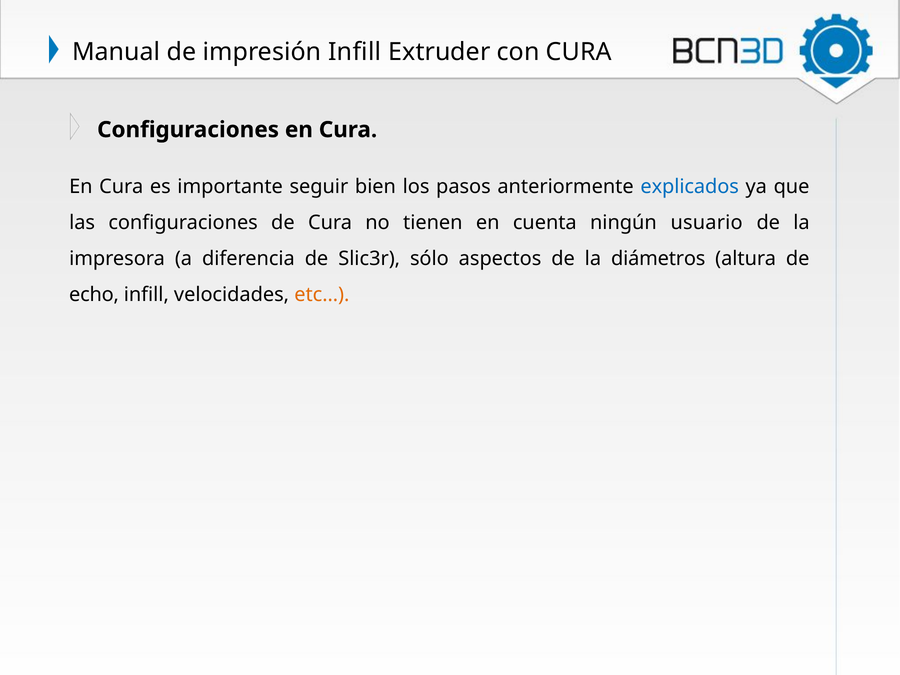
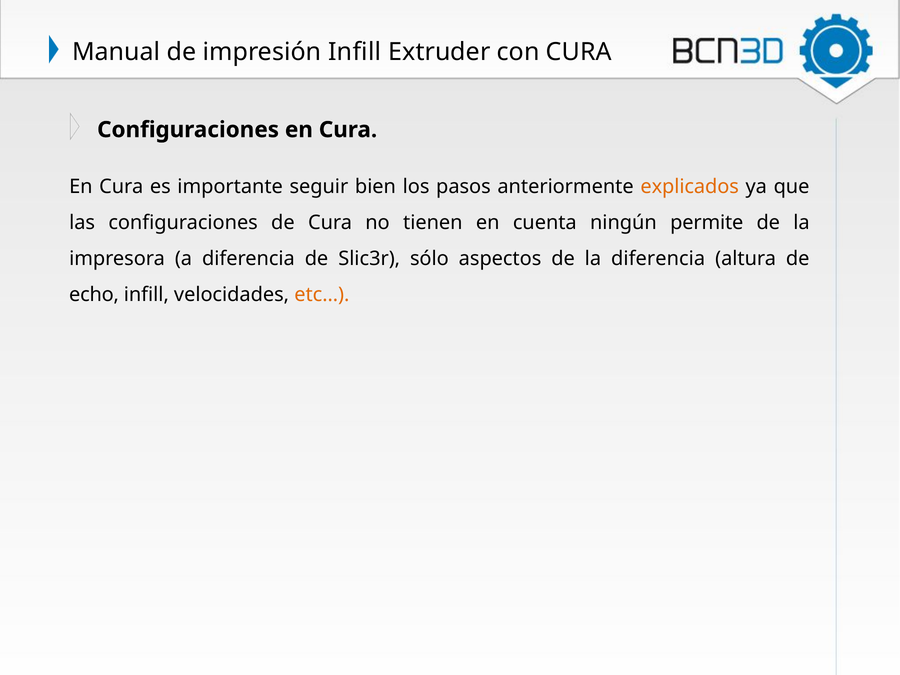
explicados colour: blue -> orange
usuario: usuario -> permite
la diámetros: diámetros -> diferencia
